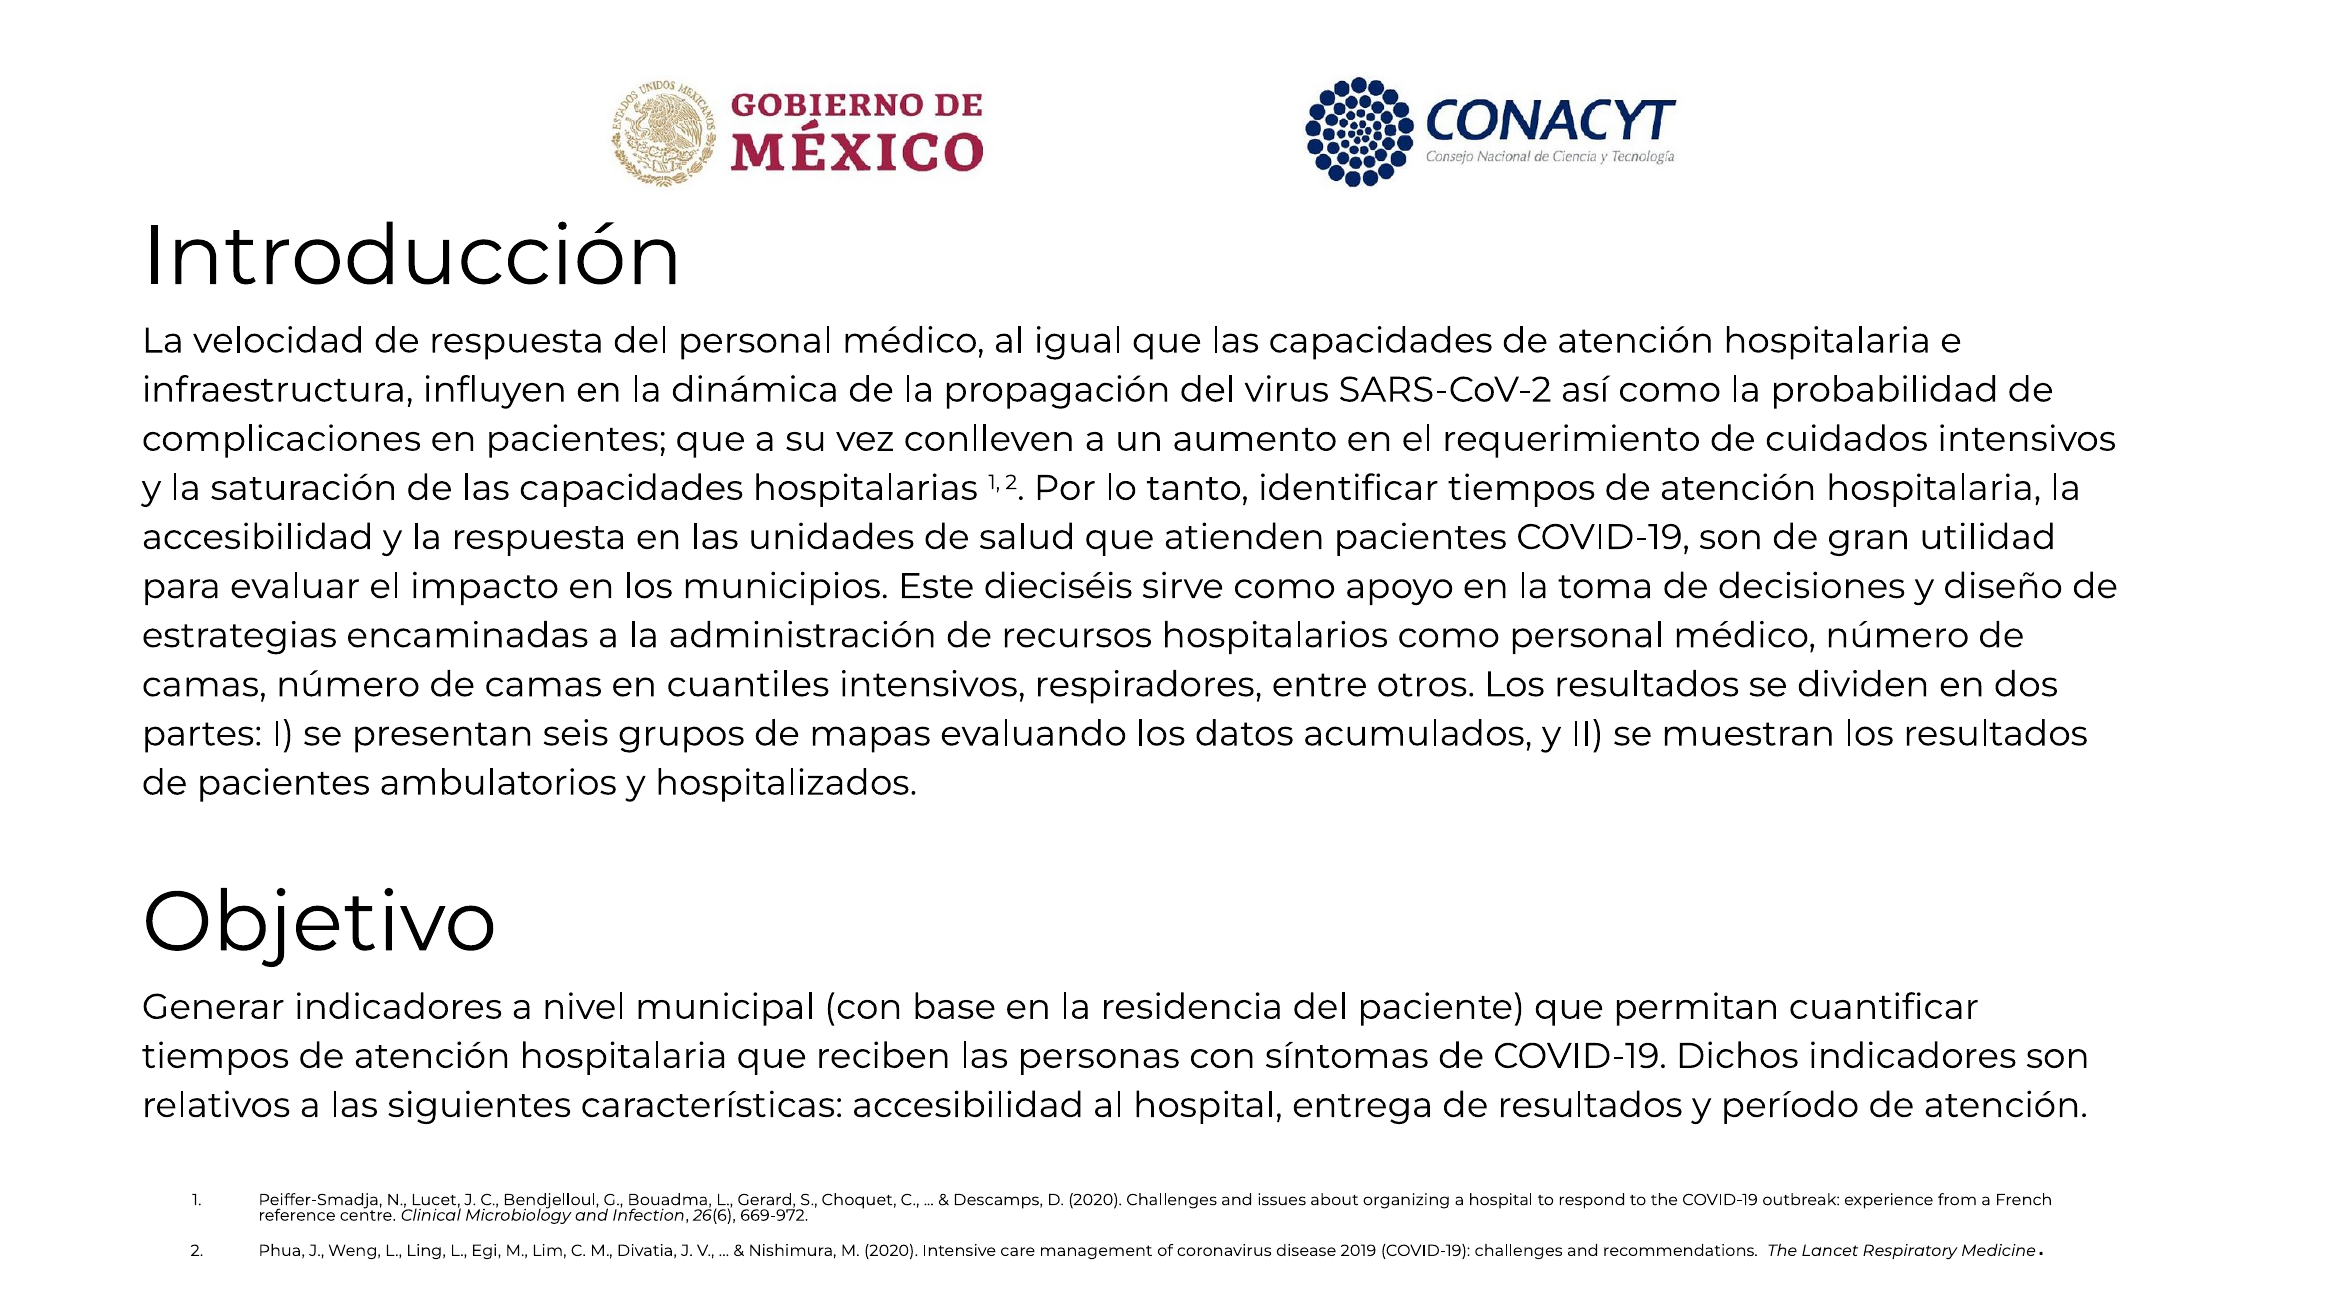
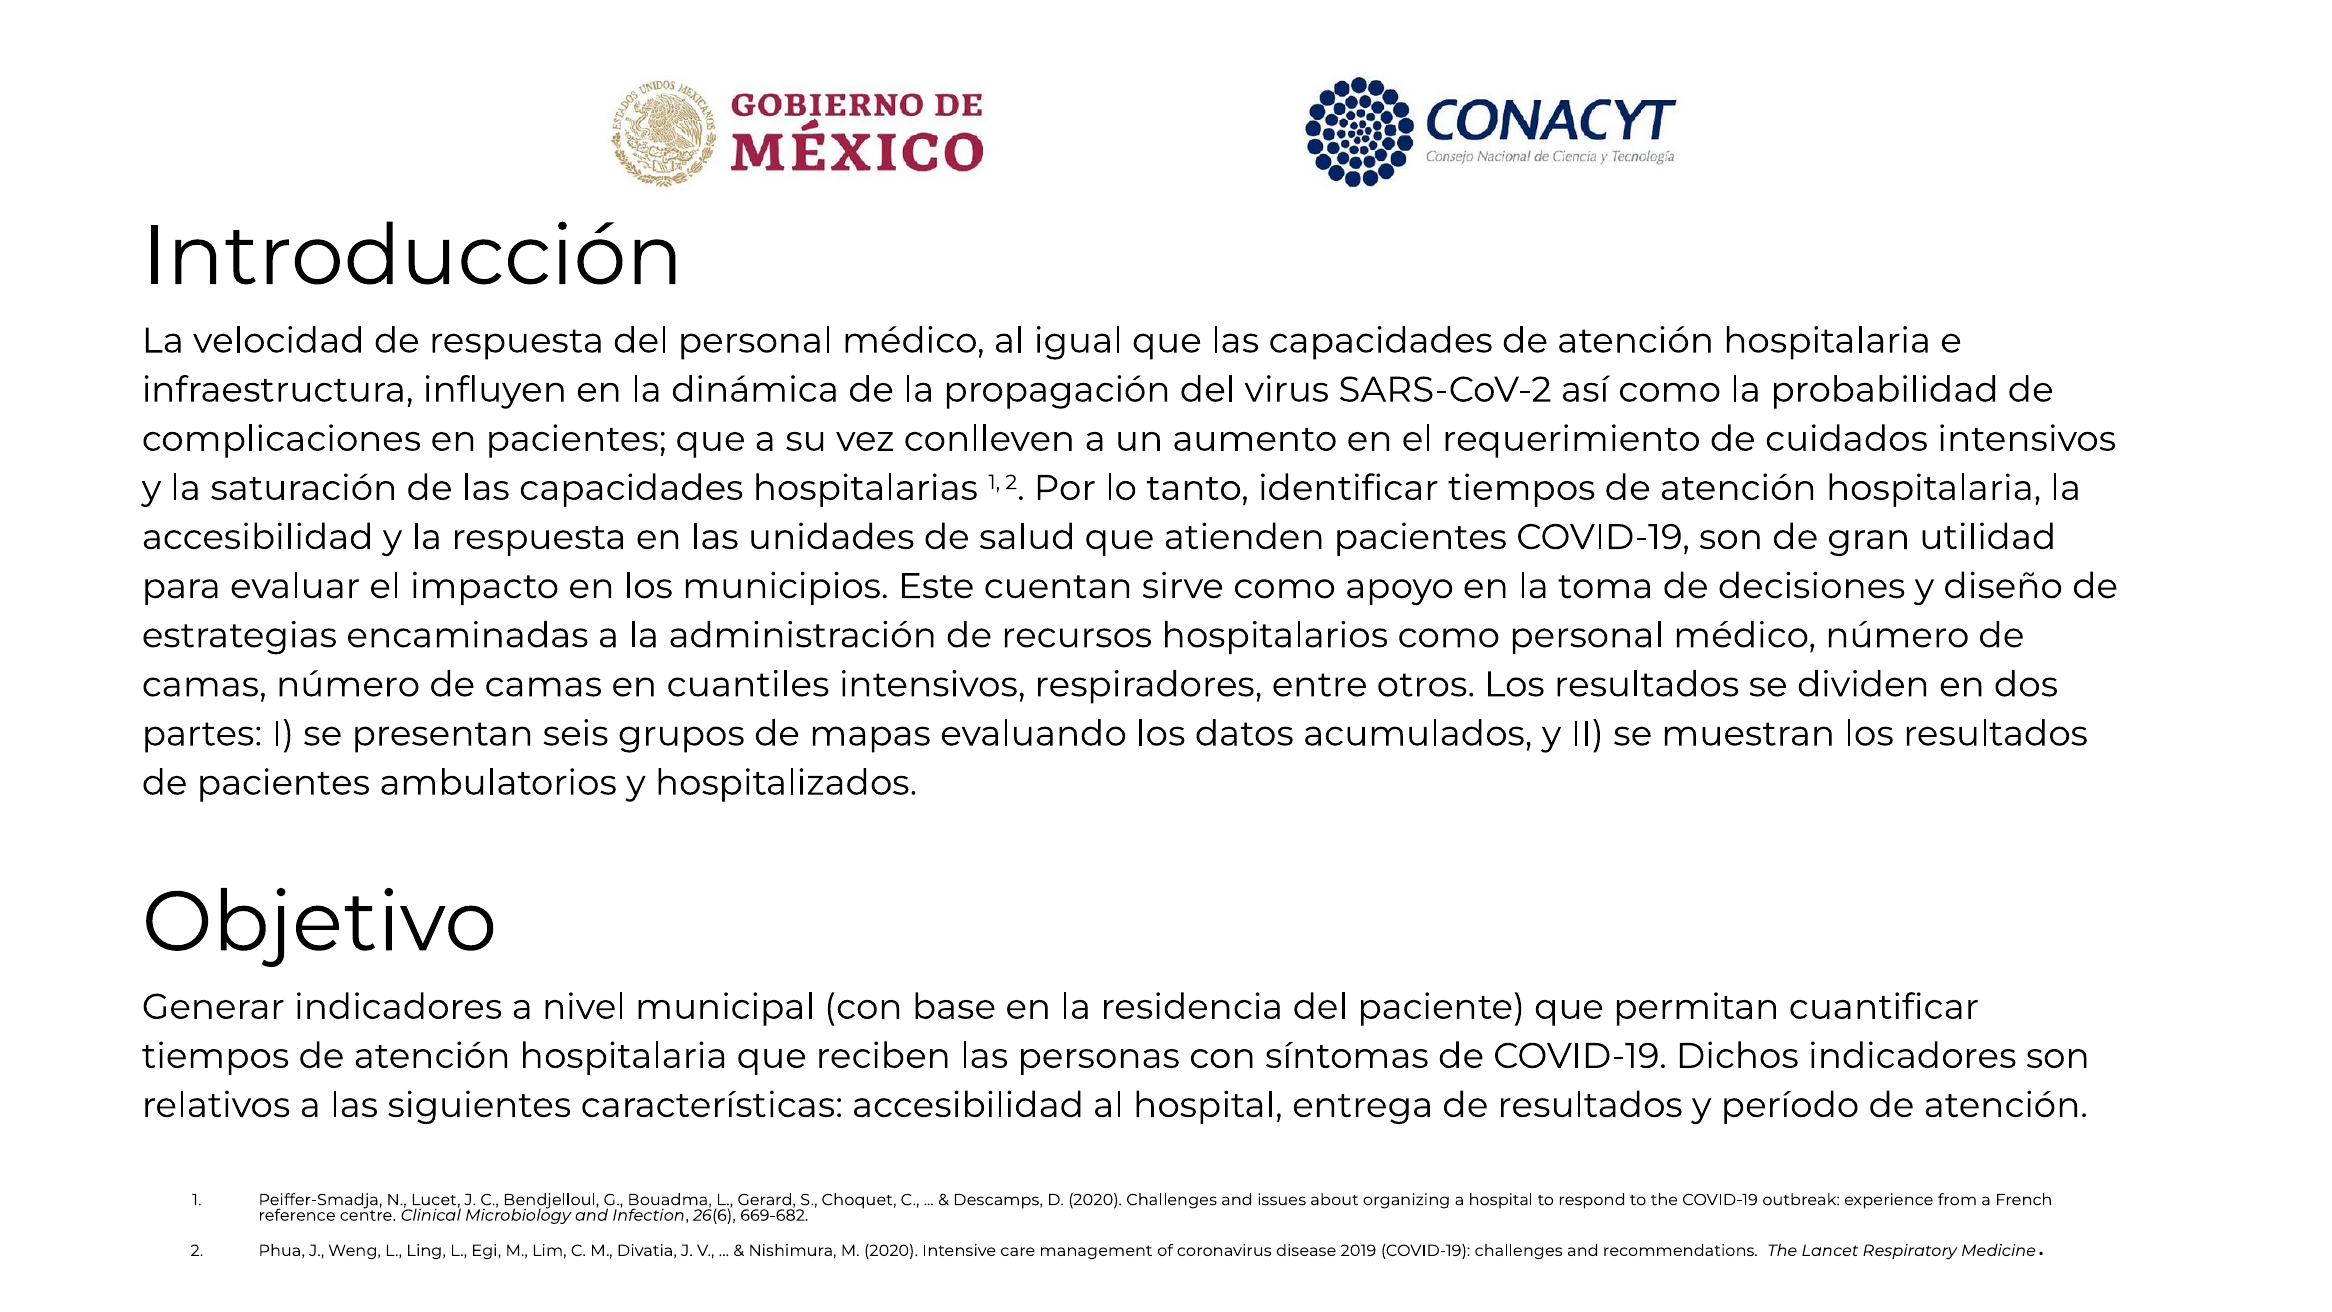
dieciséis: dieciséis -> cuentan
669-972: 669-972 -> 669-682
